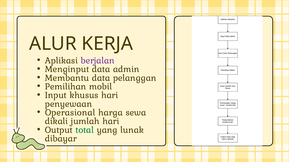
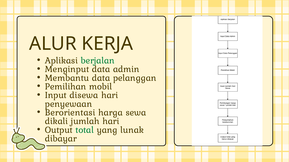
berjalan colour: purple -> green
khusus: khusus -> disewa
Operasional: Operasional -> Berorientasi
